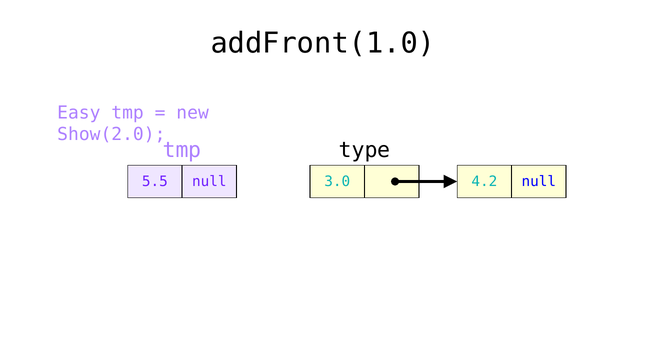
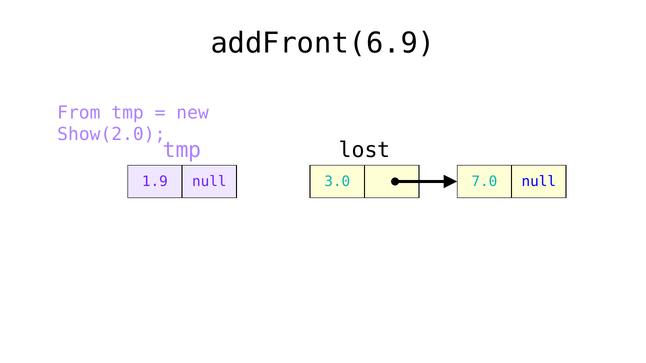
addFront(1.0: addFront(1.0 -> addFront(6.9
Easy: Easy -> From
type: type -> lost
5.5: 5.5 -> 1.9
4.2: 4.2 -> 7.0
